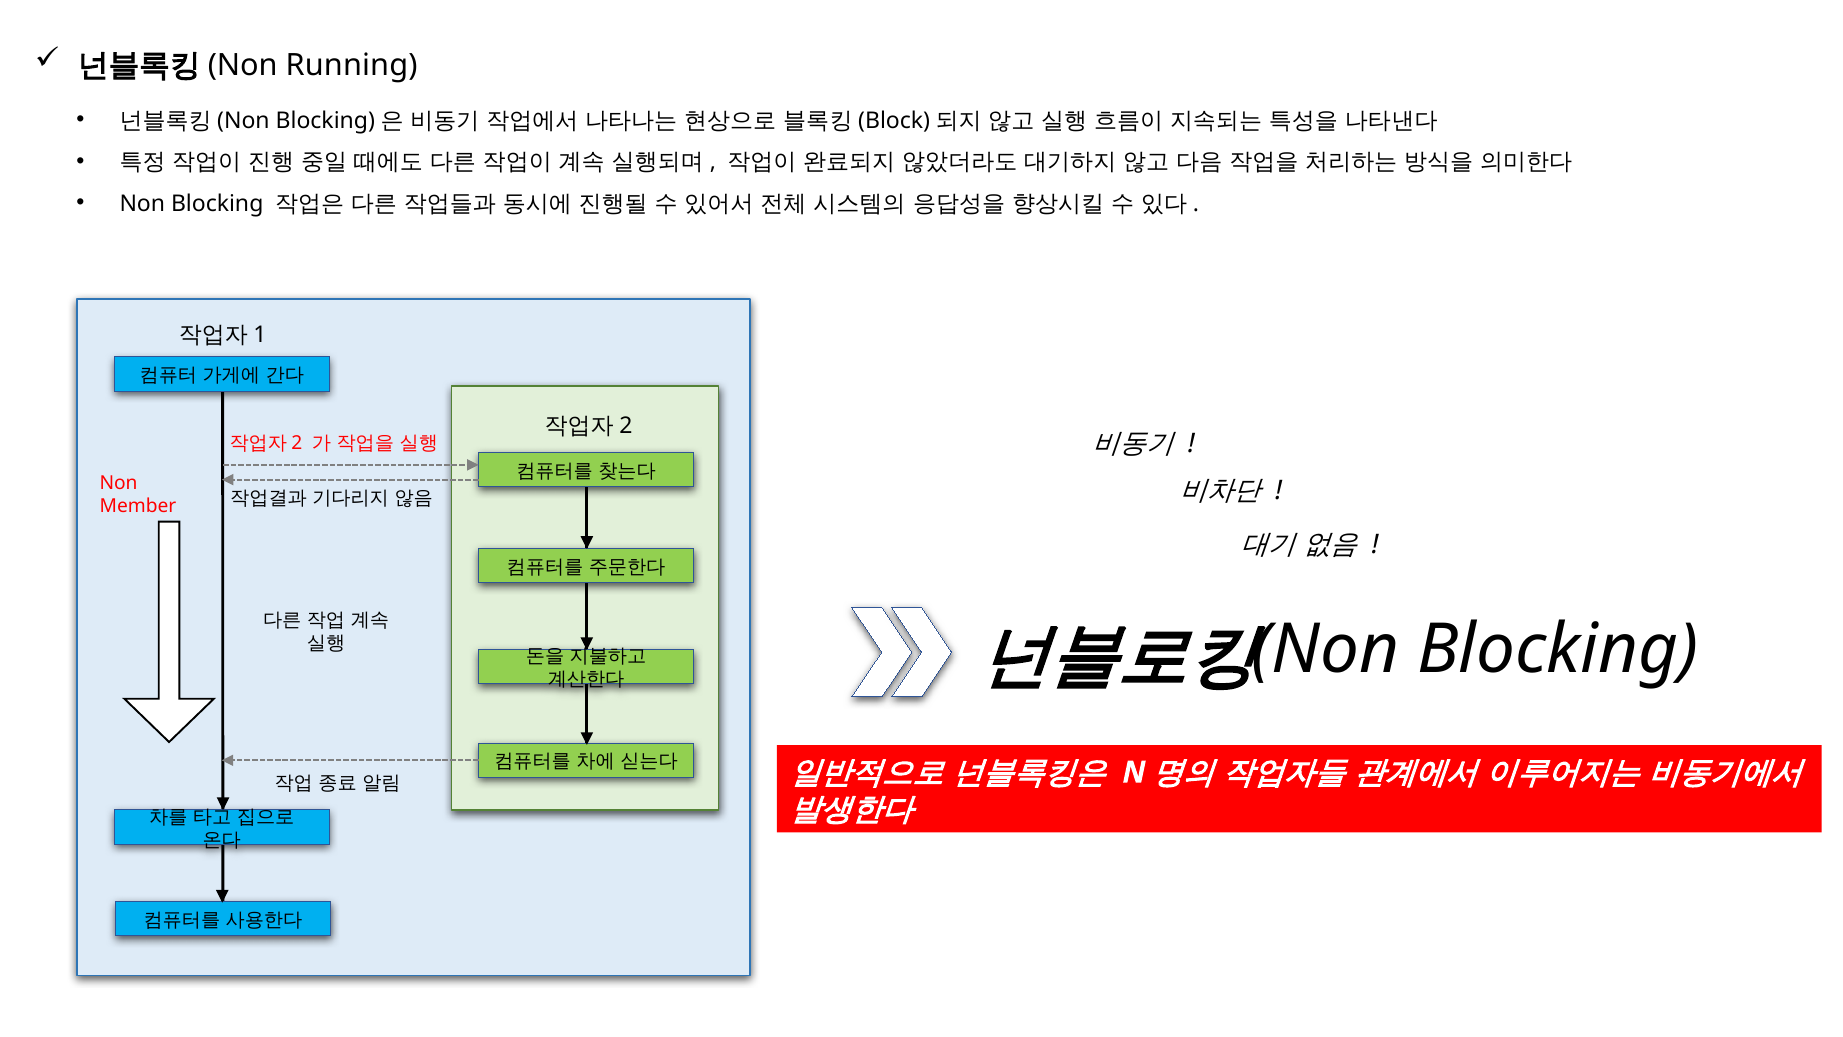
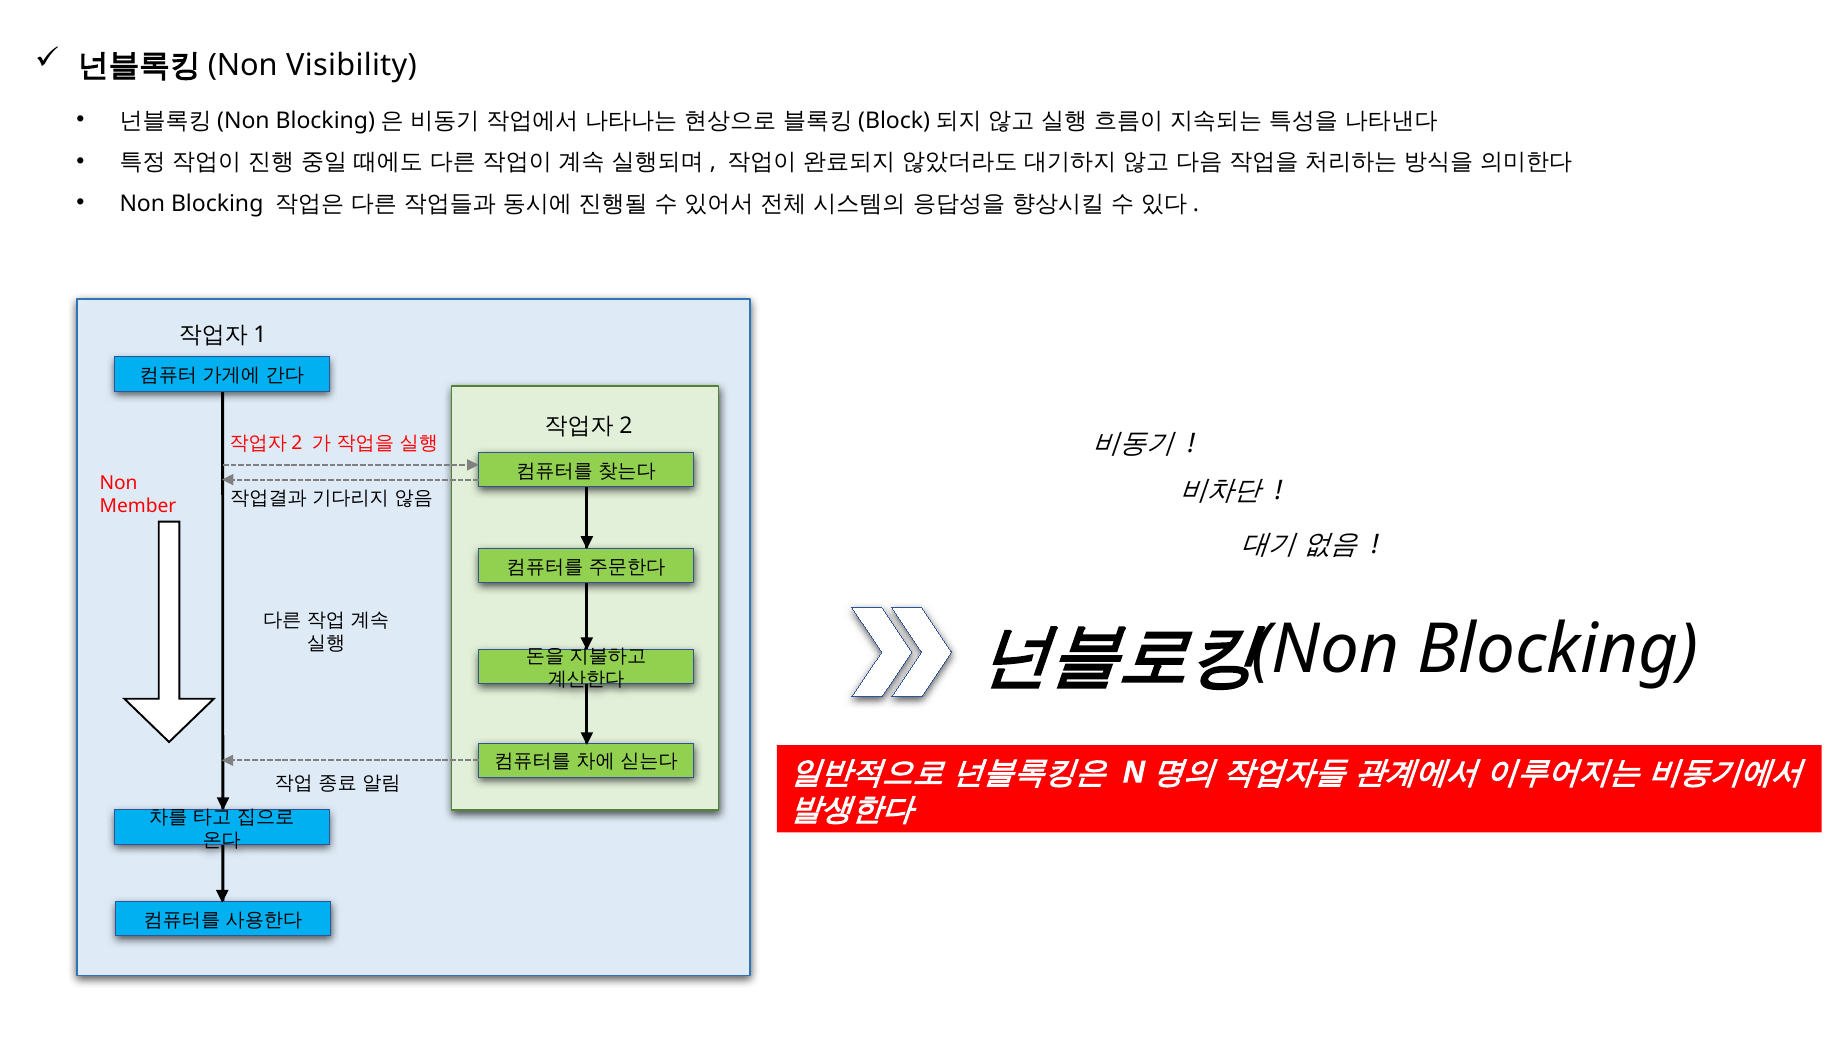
Running: Running -> Visibility
